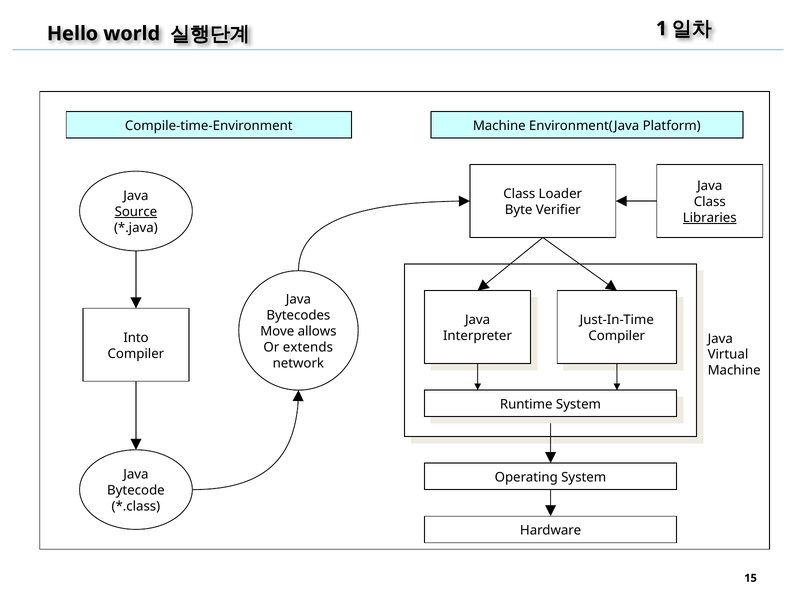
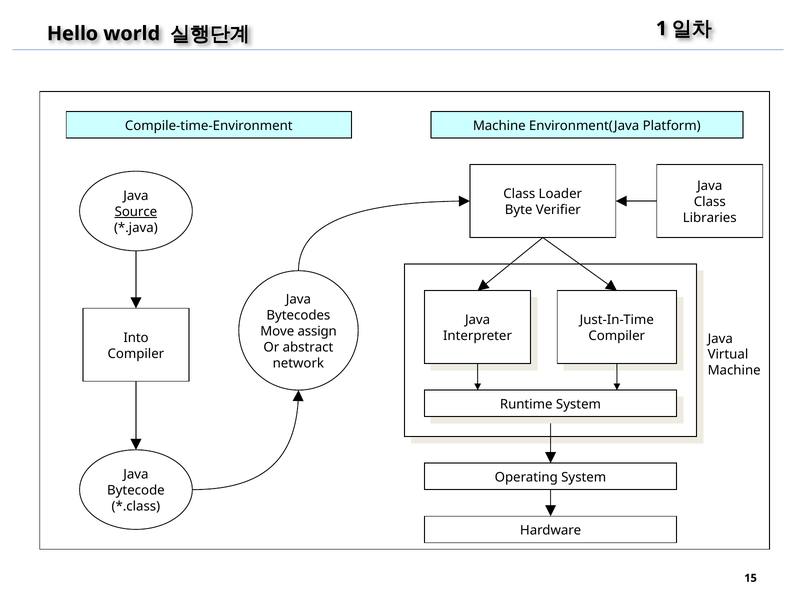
Libraries underline: present -> none
allows: allows -> assign
extends: extends -> abstract
